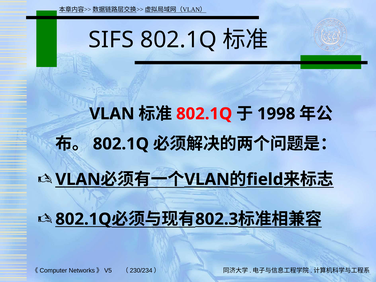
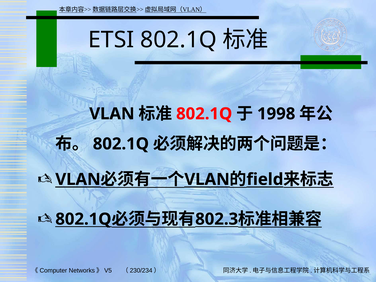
SIFS: SIFS -> ETSI
